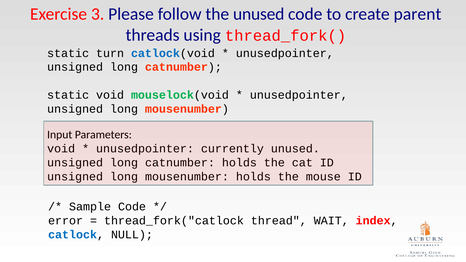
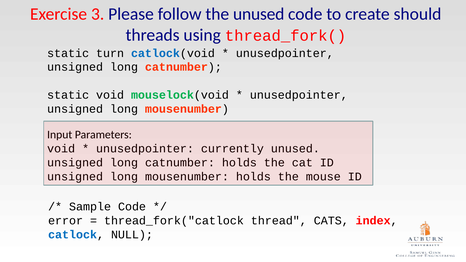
parent: parent -> should
WAIT: WAIT -> CATS
